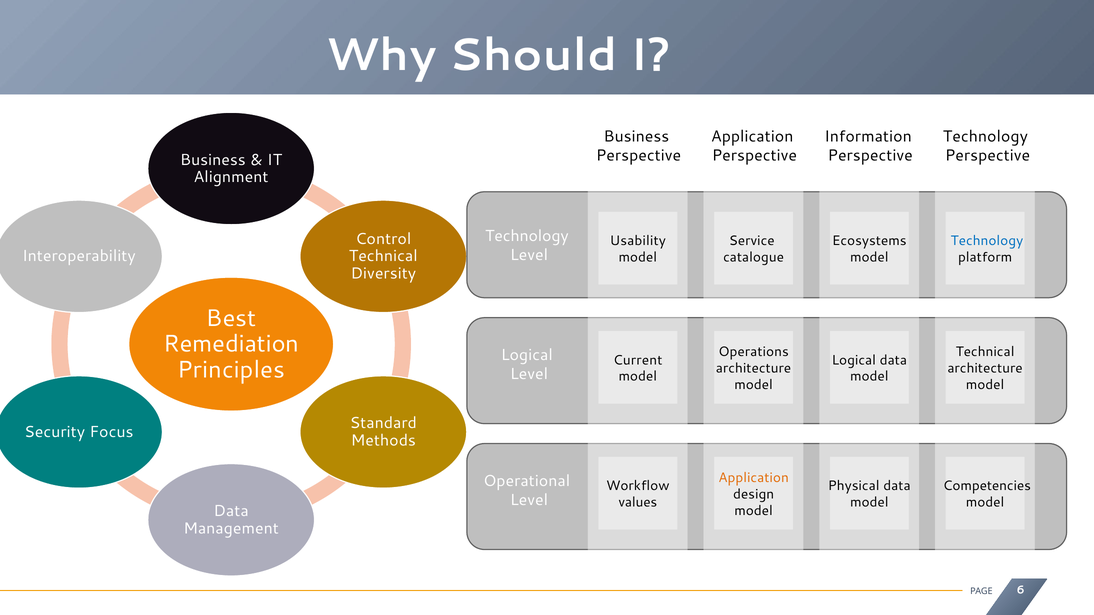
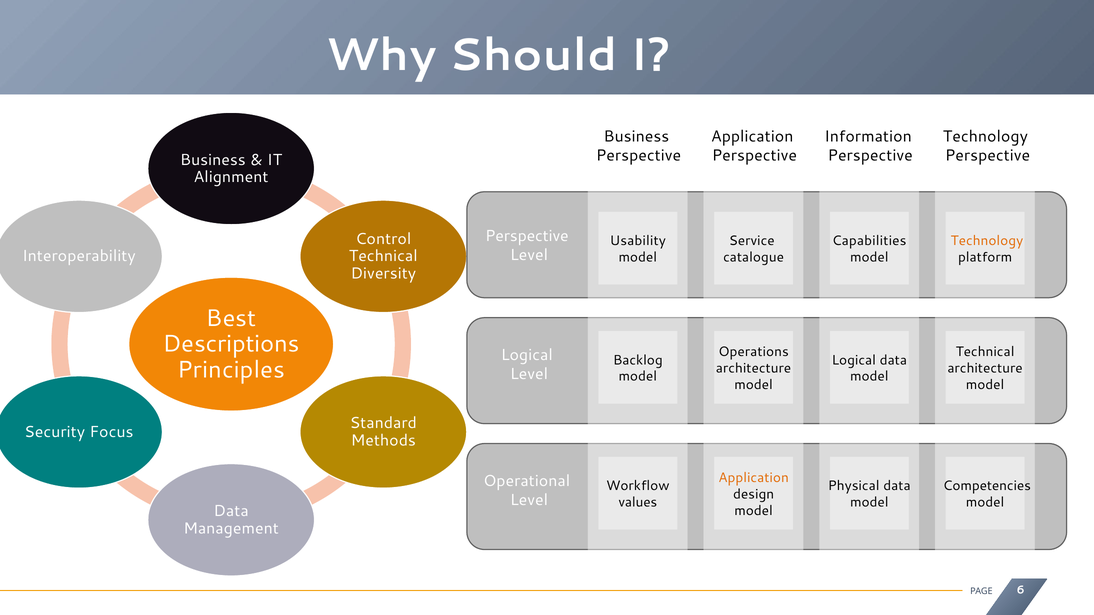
Technology at (527, 236): Technology -> Perspective
Ecosystems: Ecosystems -> Capabilities
Technology at (987, 241) colour: blue -> orange
Remediation: Remediation -> Descriptions
Current: Current -> Backlog
